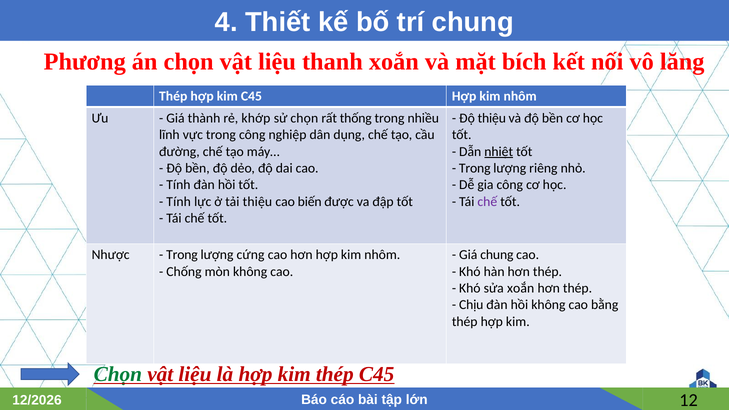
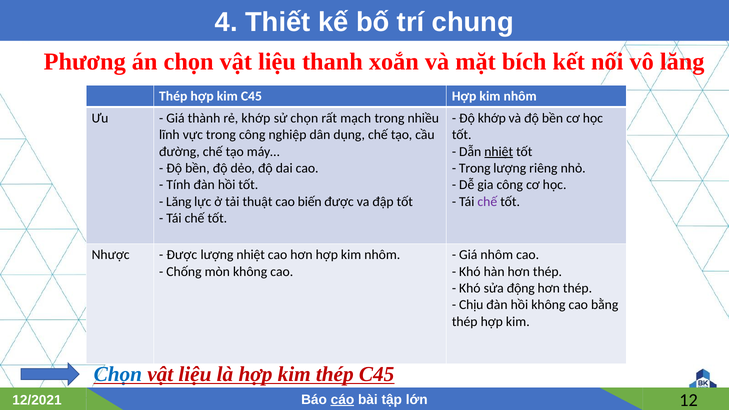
thống: thống -> mạch
Độ thiệu: thiệu -> khớp
Tính at (179, 202): Tính -> Lăng
tải thiệu: thiệu -> thuật
Trong at (182, 255): Trong -> Được
lượng cứng: cứng -> nhiệt
Giá chung: chung -> nhôm
sửa xoắn: xoắn -> động
Chọn at (118, 374) colour: green -> blue
cáo underline: none -> present
12/2026: 12/2026 -> 12/2021
